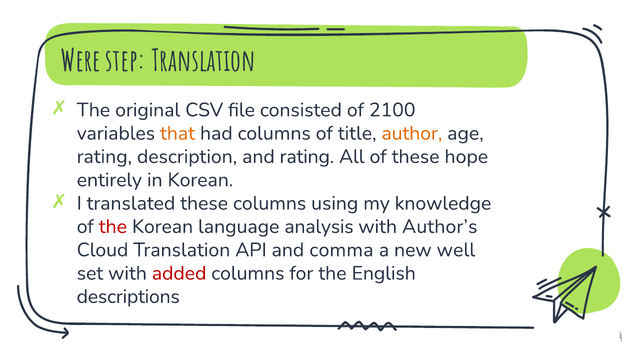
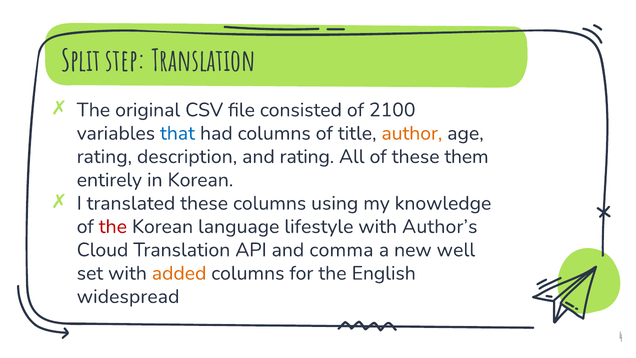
Were: Were -> Split
that colour: orange -> blue
hope: hope -> them
analysis: analysis -> lifestyle
added colour: red -> orange
descriptions: descriptions -> widespread
